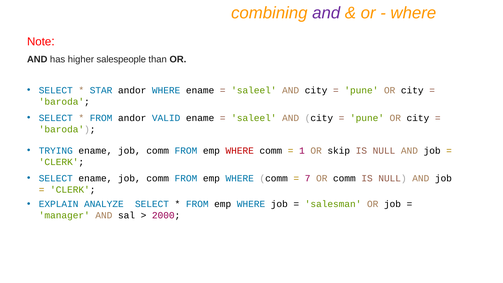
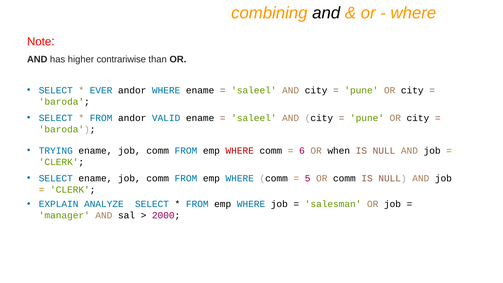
and at (326, 13) colour: purple -> black
salespeople: salespeople -> contrariwise
STAR: STAR -> EVER
1: 1 -> 6
skip: skip -> when
7: 7 -> 5
